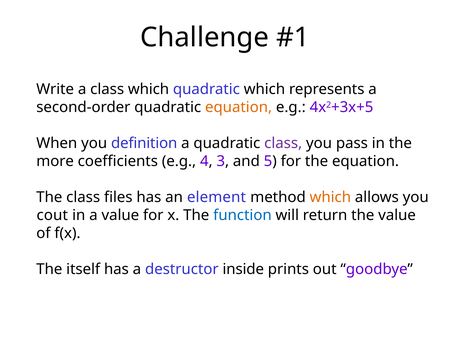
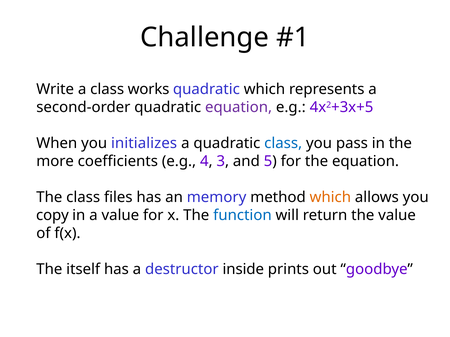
class which: which -> works
equation at (239, 108) colour: orange -> purple
definition: definition -> initializes
class at (283, 144) colour: purple -> blue
element: element -> memory
cout: cout -> copy
